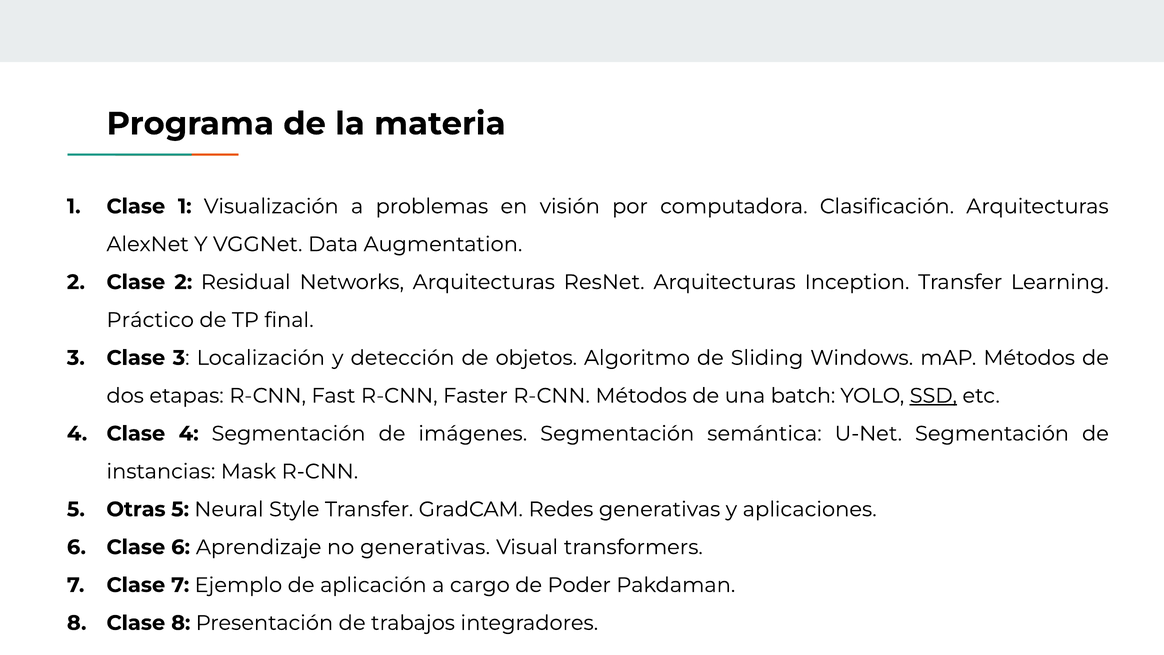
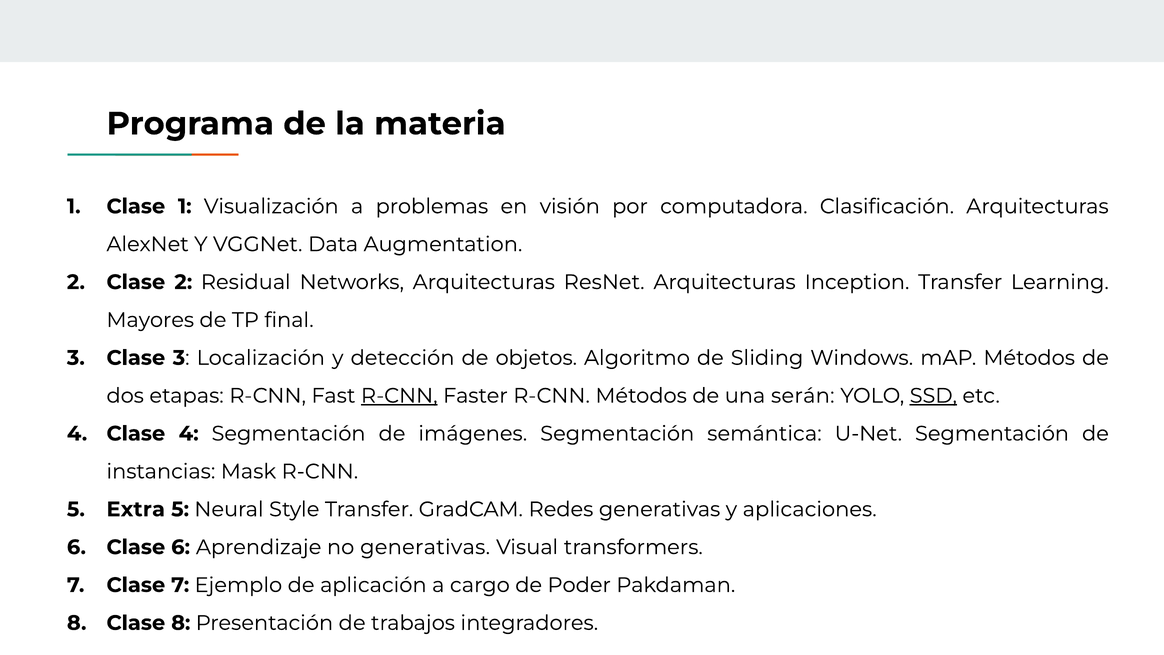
Práctico: Práctico -> Mayores
R-CNN at (399, 396) underline: none -> present
batch: batch -> serán
Otras: Otras -> Extra
